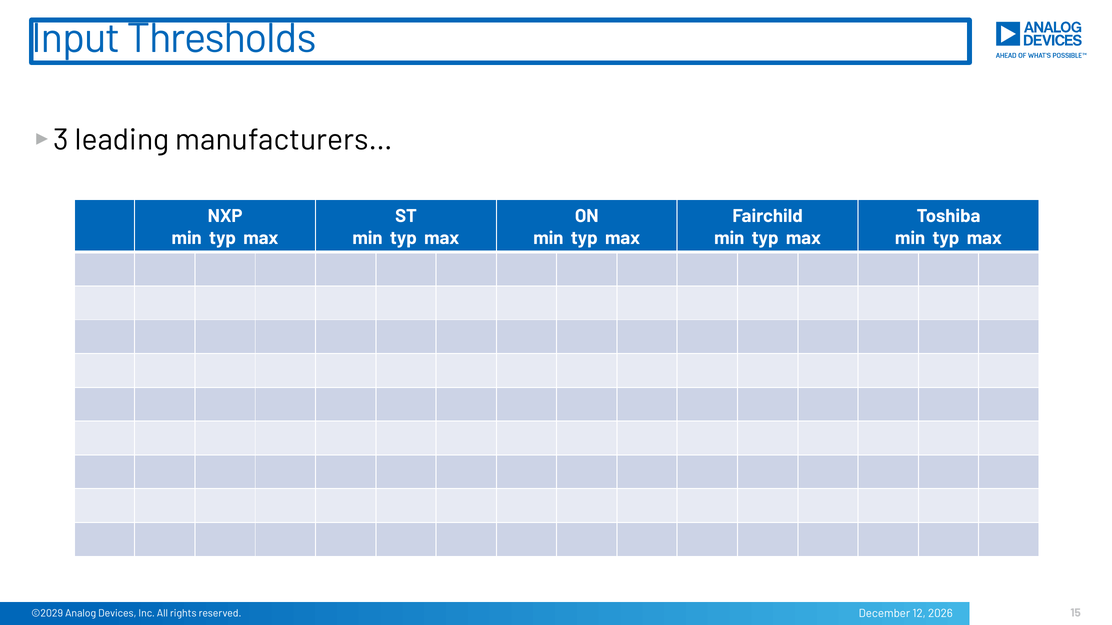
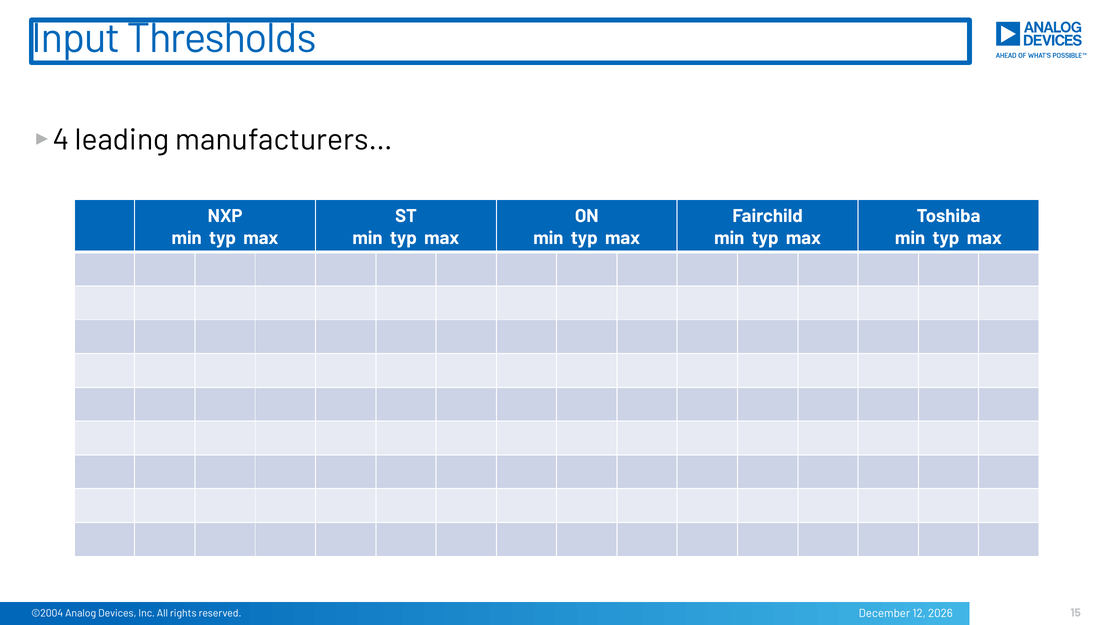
3: 3 -> 4
©2029: ©2029 -> ©2004
